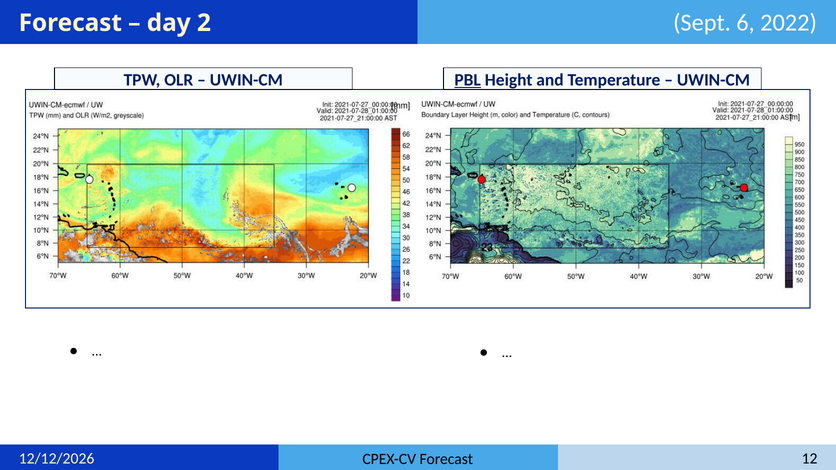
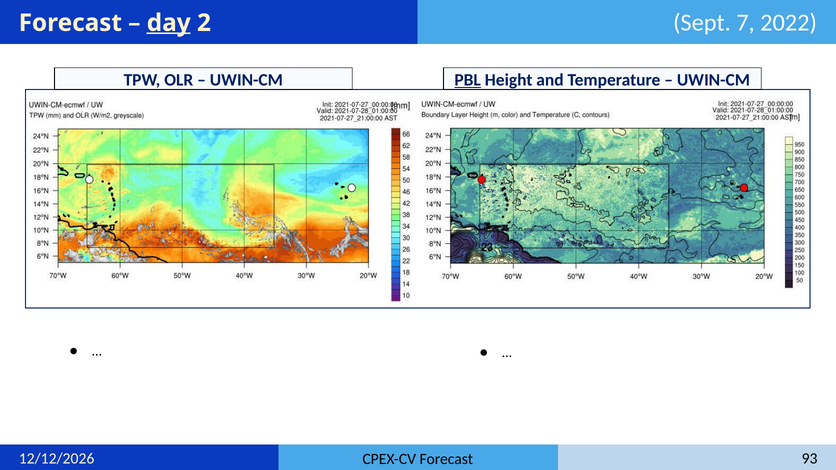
day underline: none -> present
6: 6 -> 7
12: 12 -> 93
